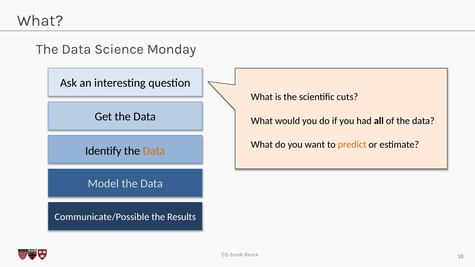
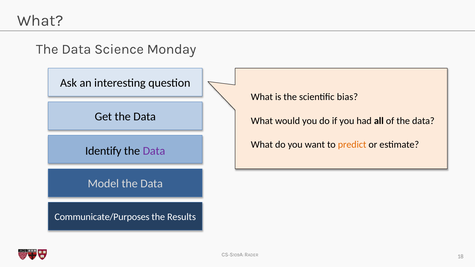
cuts: cuts -> bias
Data at (154, 151) colour: orange -> purple
Communicate/Possible: Communicate/Possible -> Communicate/Purposes
